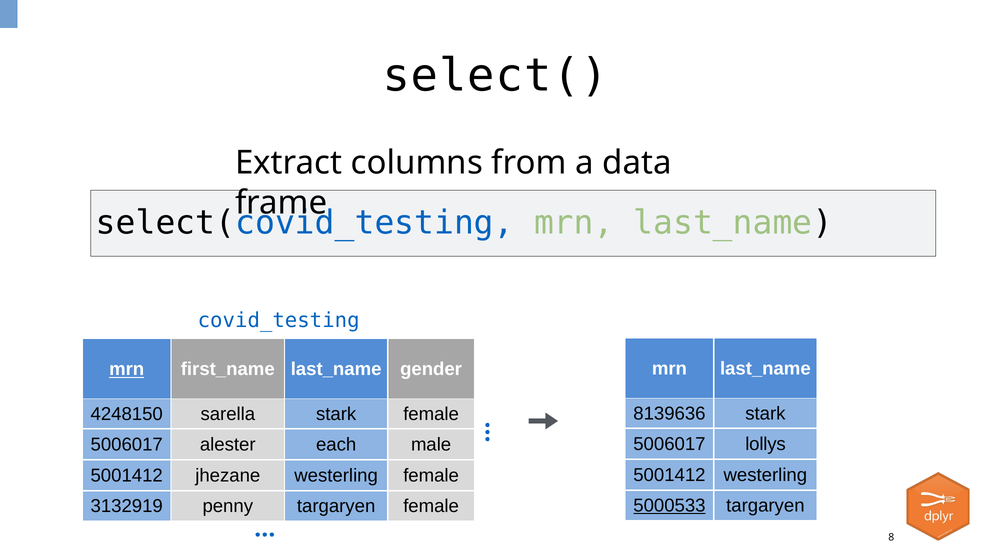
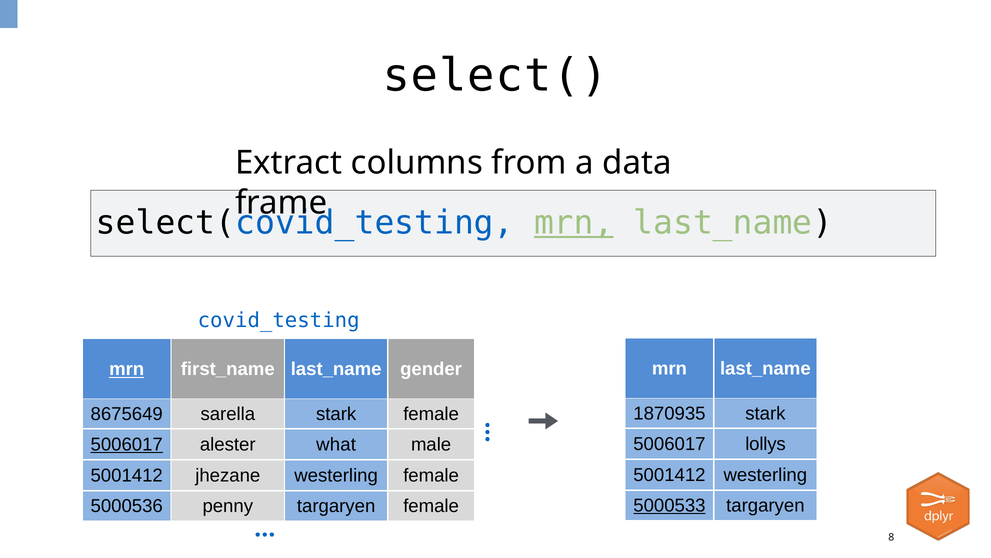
mrn at (574, 222) underline: none -> present
8139636: 8139636 -> 1870935
4248150: 4248150 -> 8675649
5006017 at (127, 444) underline: none -> present
each: each -> what
3132919: 3132919 -> 5000536
